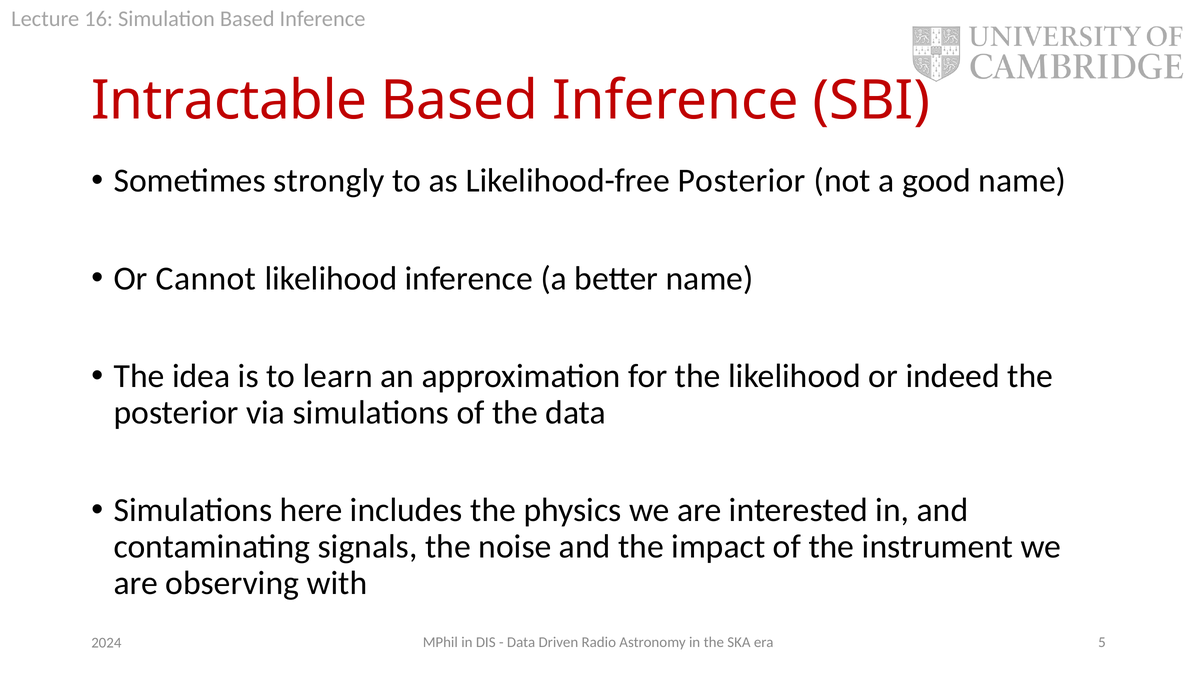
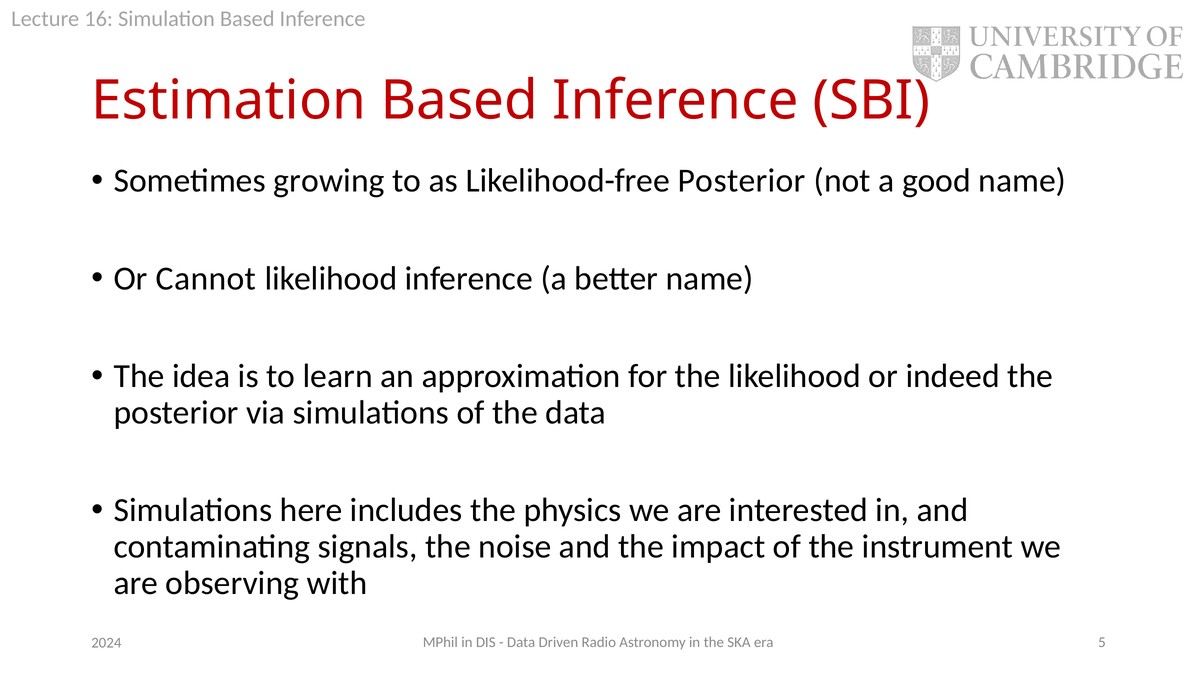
Intractable: Intractable -> Estimation
strongly: strongly -> growing
